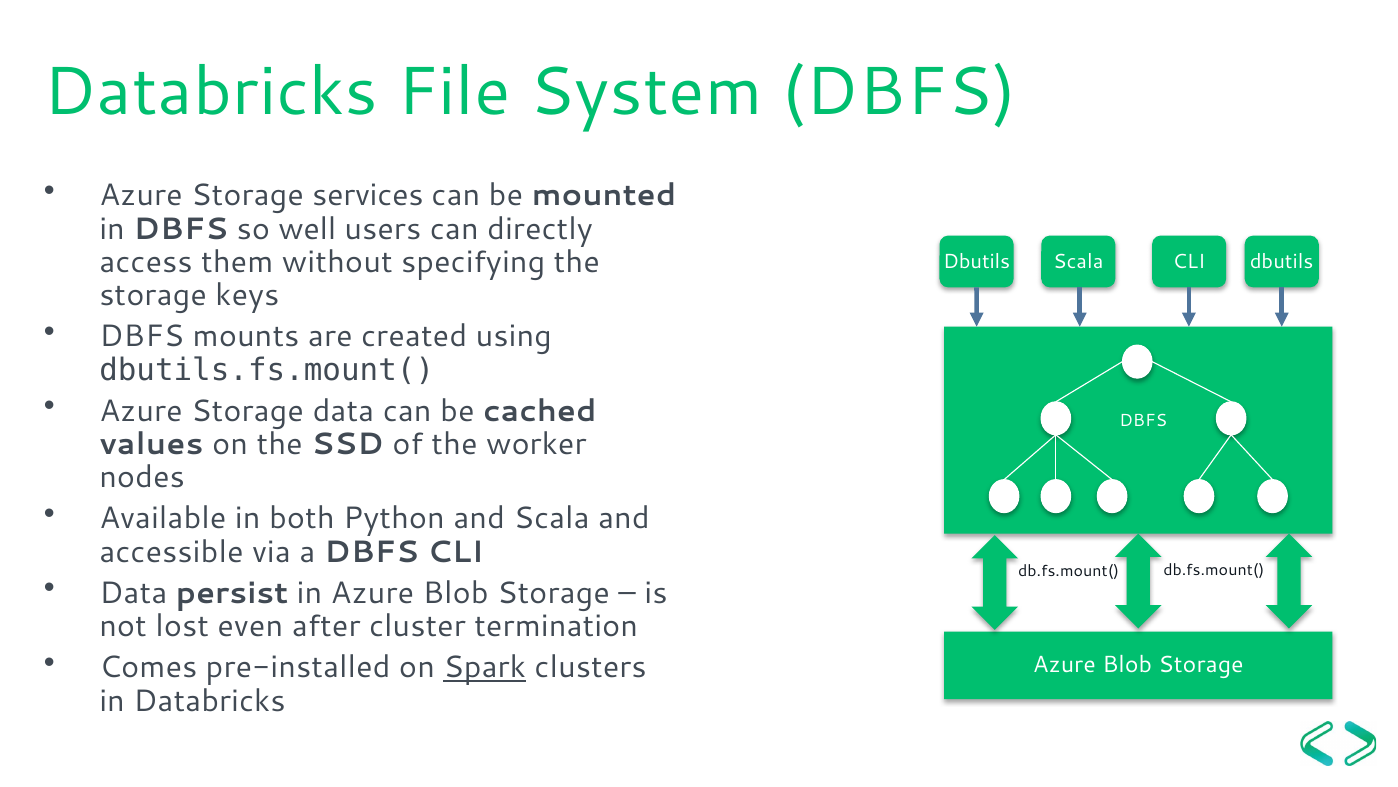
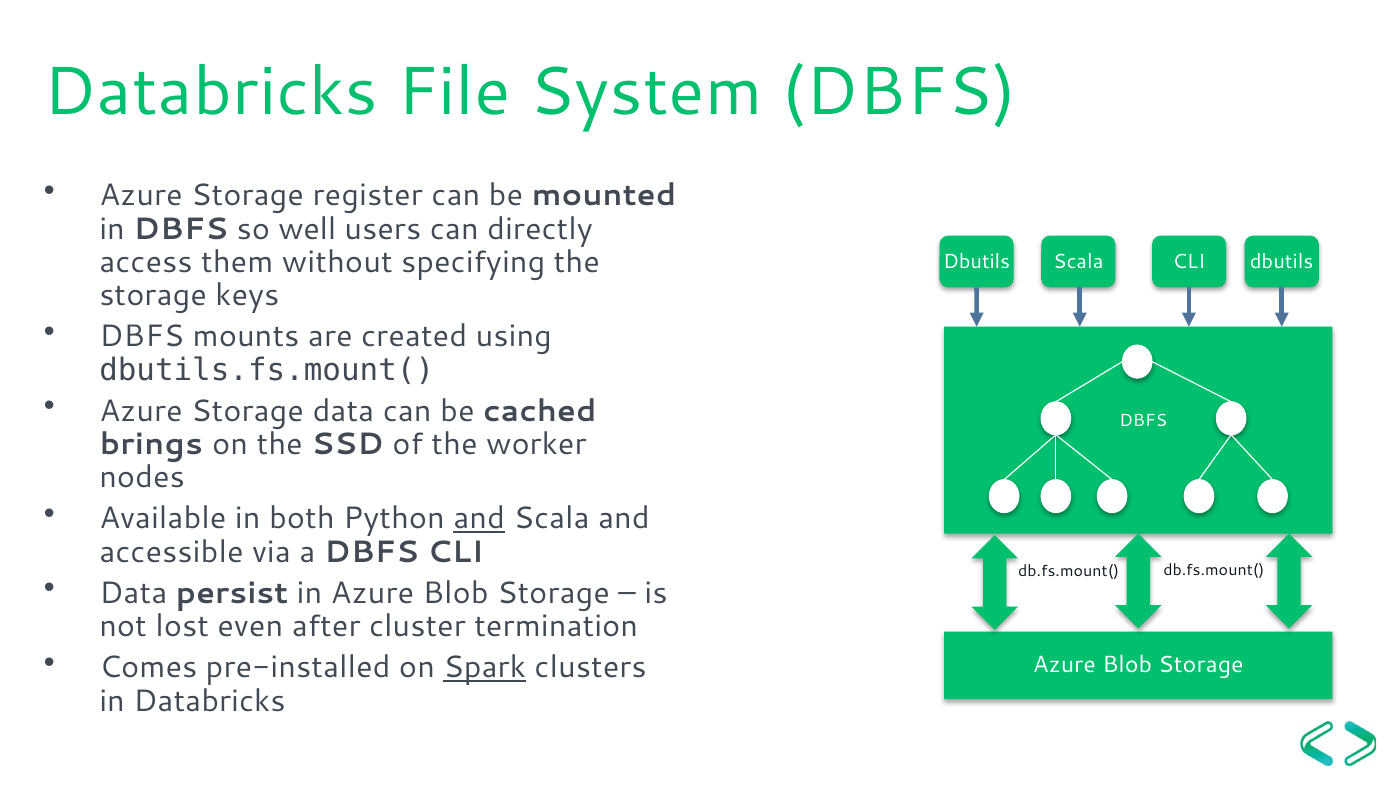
services: services -> register
values: values -> brings
and at (479, 518) underline: none -> present
